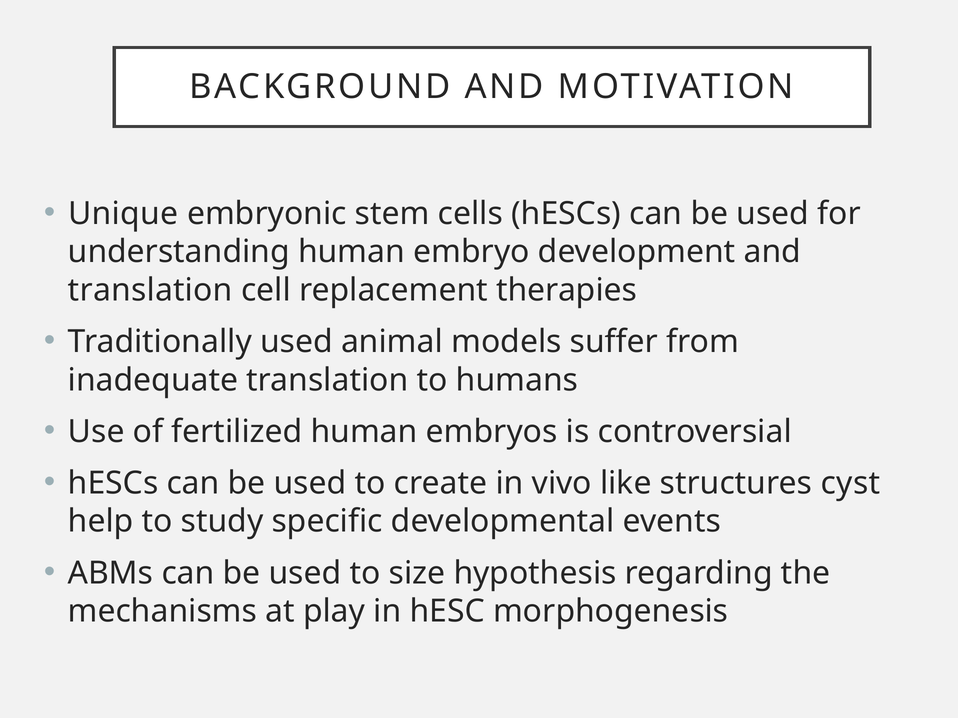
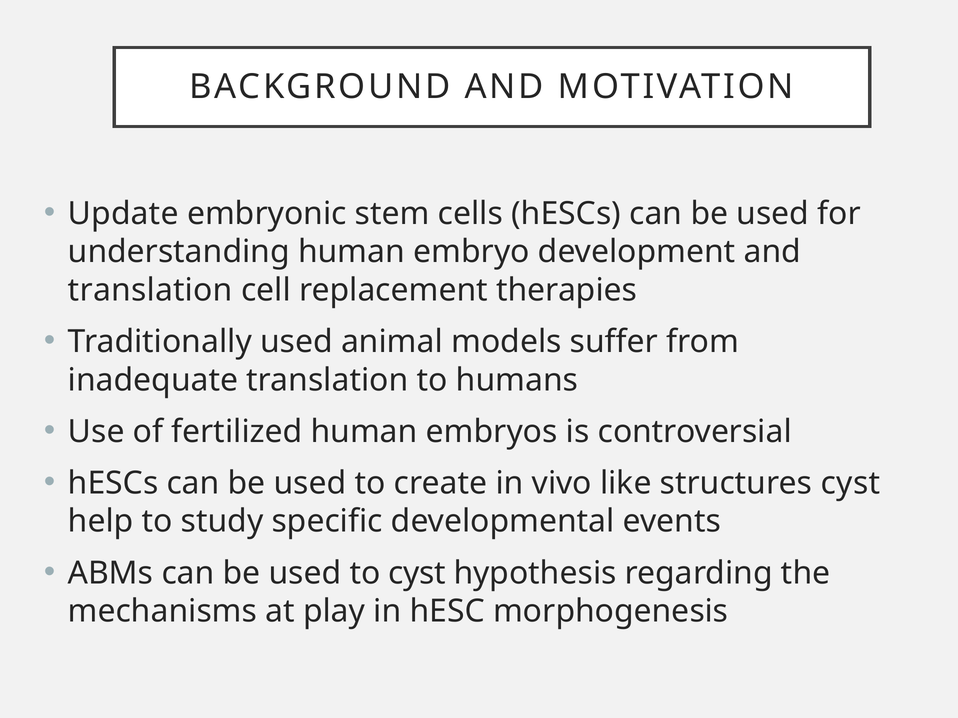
Unique: Unique -> Update
to size: size -> cyst
